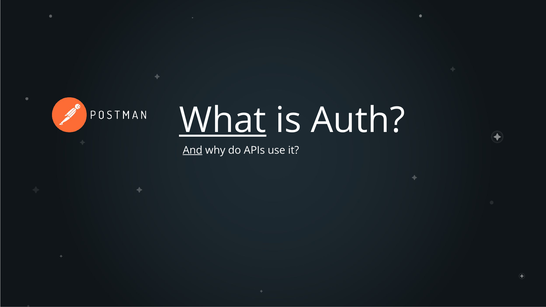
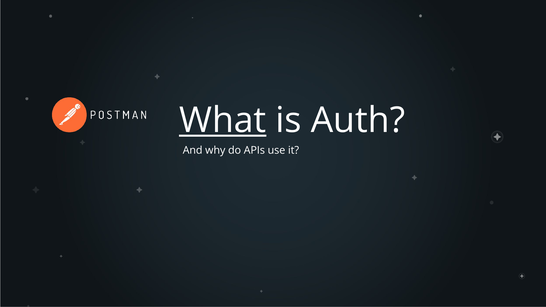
And underline: present -> none
